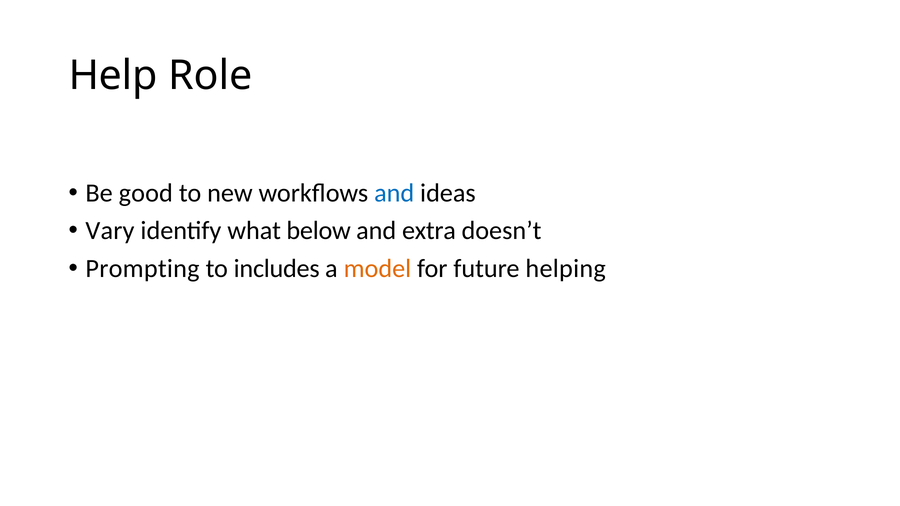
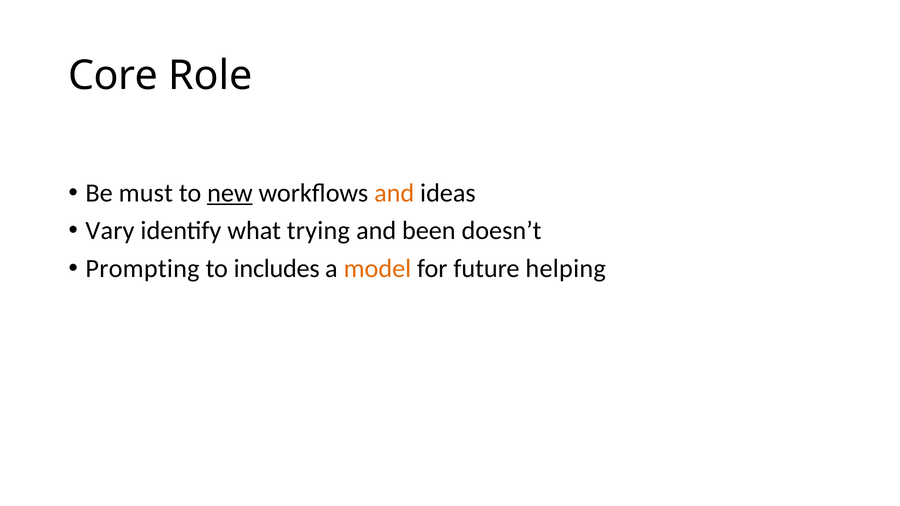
Help: Help -> Core
good: good -> must
new underline: none -> present
and at (394, 193) colour: blue -> orange
below: below -> trying
extra: extra -> been
